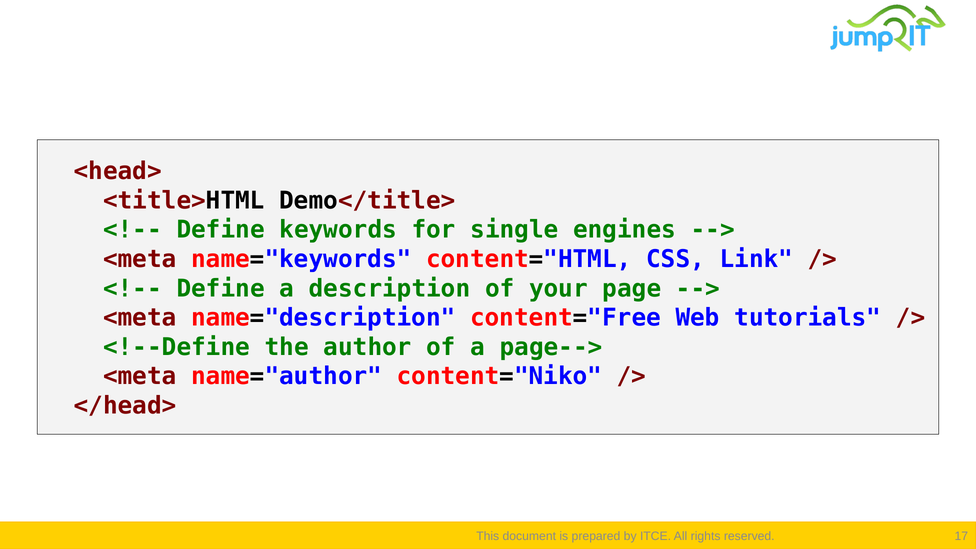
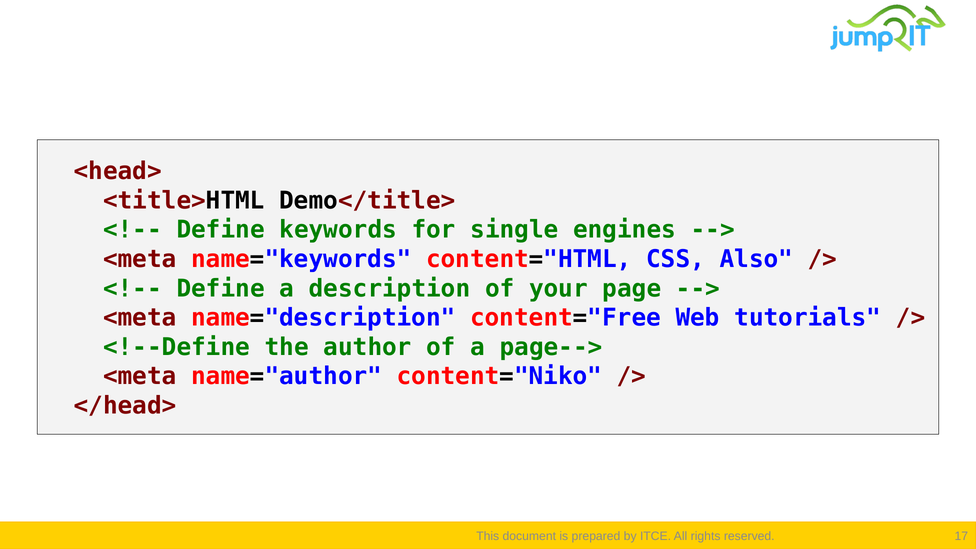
Link: Link -> Also
